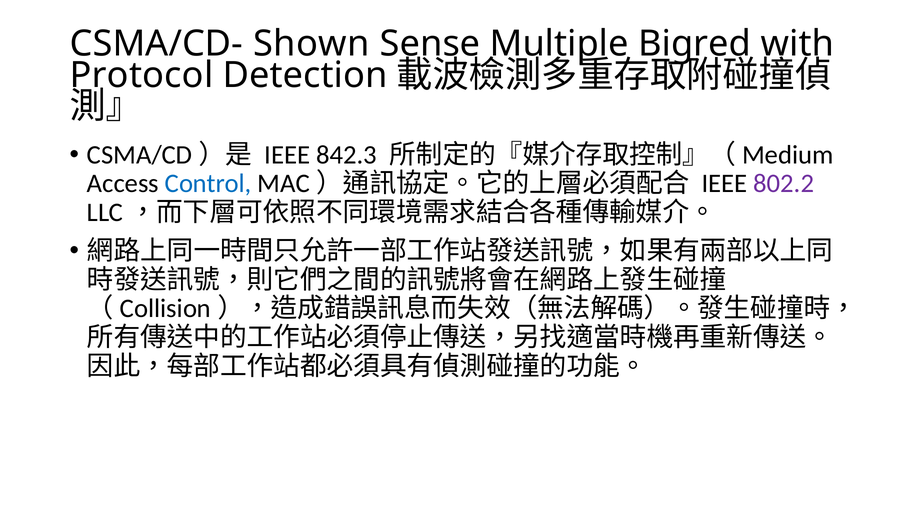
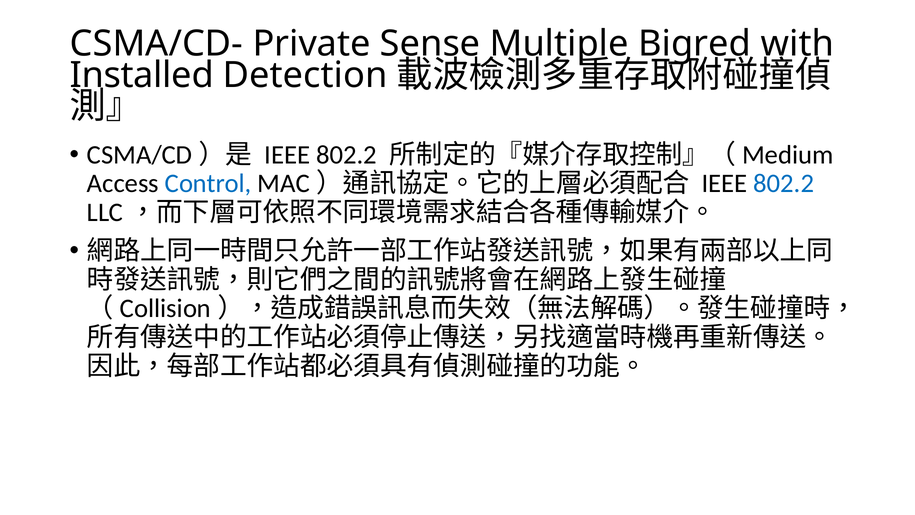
Shown: Shown -> Private
Protocol: Protocol -> Installed
842.3 at (346, 155): 842.3 -> 802.2
802.2 at (784, 184) colour: purple -> blue
